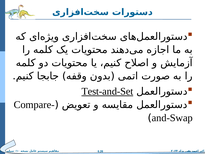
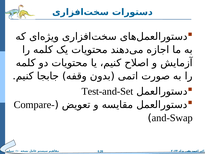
Test-and-Set underline: present -> none
